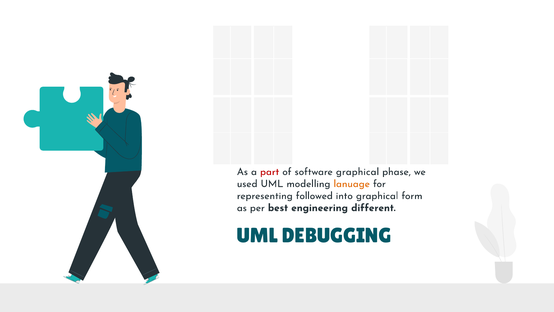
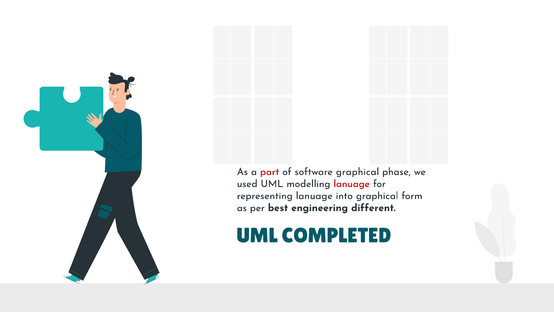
lanuage at (352, 184) colour: orange -> red
representing followed: followed -> lanuage
DEBUGGING: DEBUGGING -> COMPLETED
